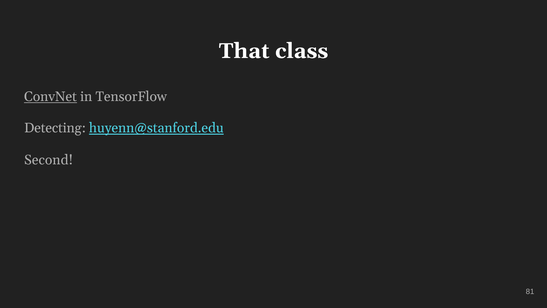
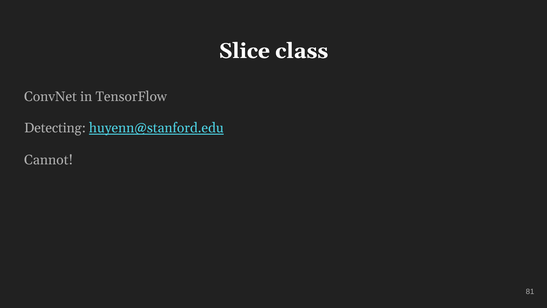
That: That -> Slice
ConvNet underline: present -> none
Second: Second -> Cannot
